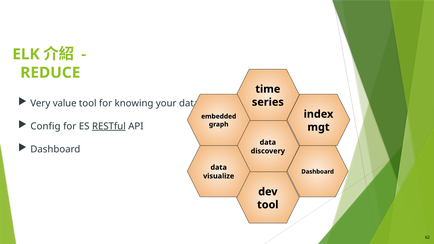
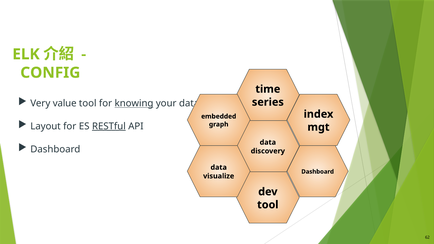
REDUCE: REDUCE -> CONFIG
knowing underline: none -> present
Config: Config -> Layout
